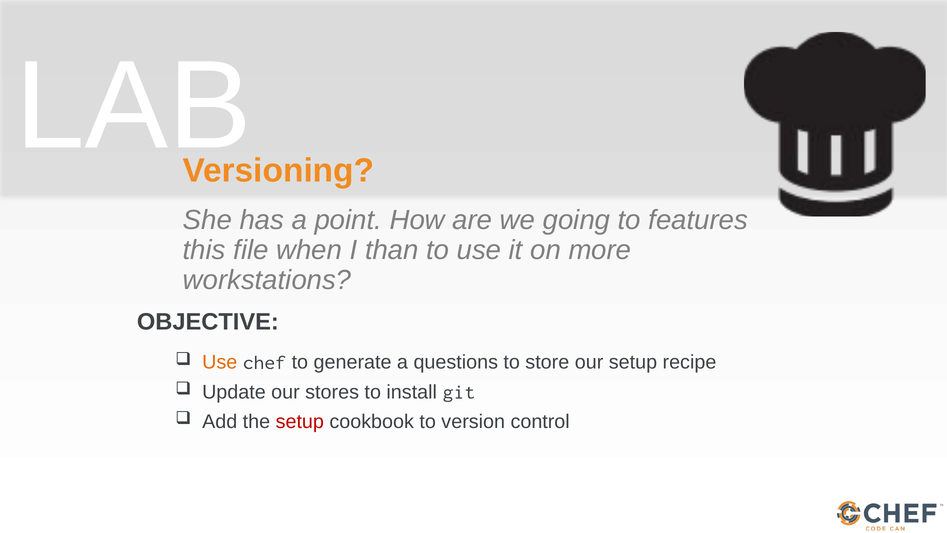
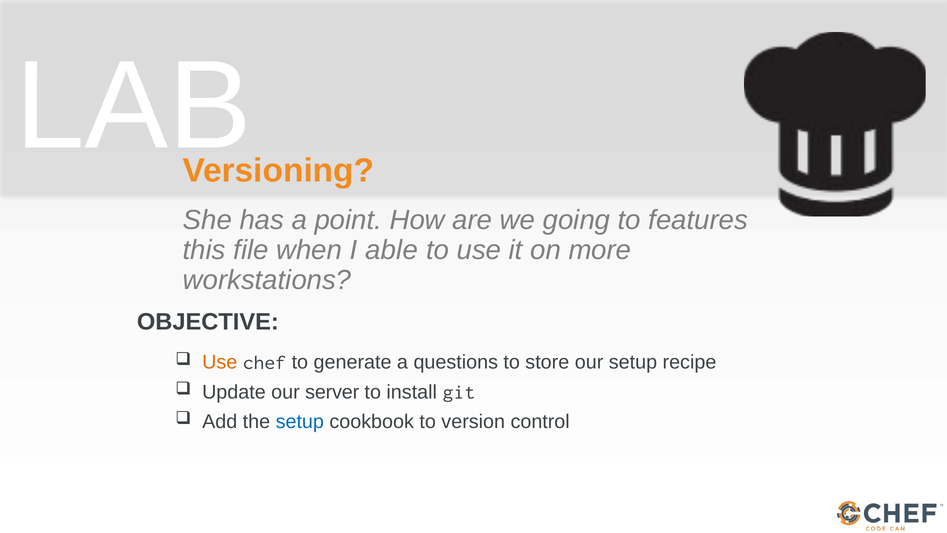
than: than -> able
stores: stores -> server
setup at (300, 421) colour: red -> blue
